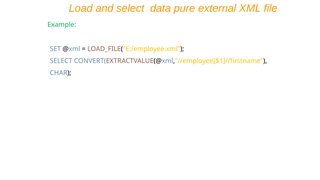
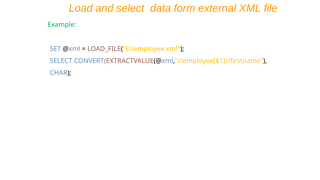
pure: pure -> form
